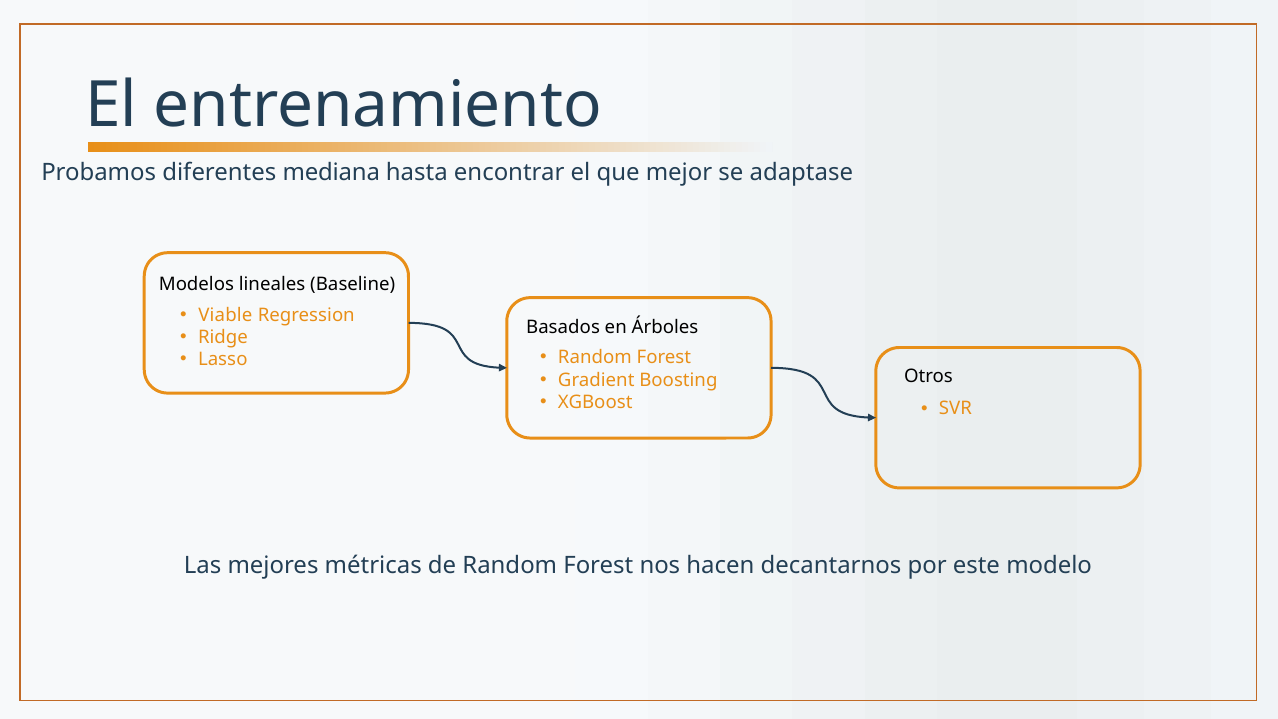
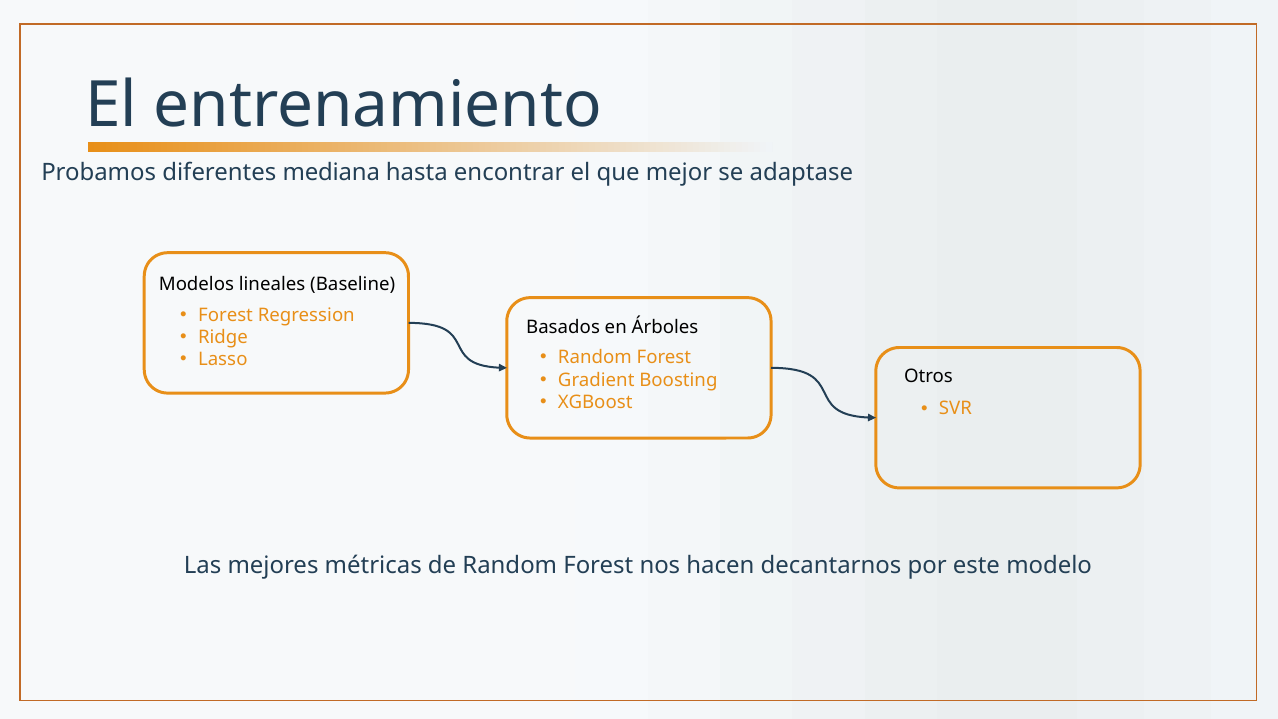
Viable at (225, 315): Viable -> Forest
